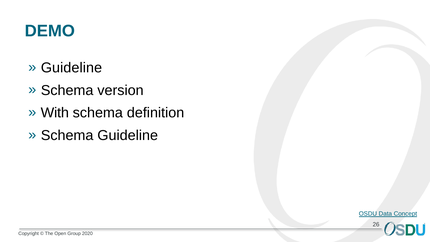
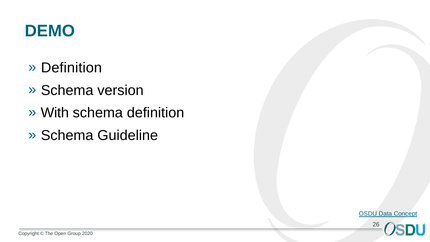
Guideline at (71, 68): Guideline -> Definition
